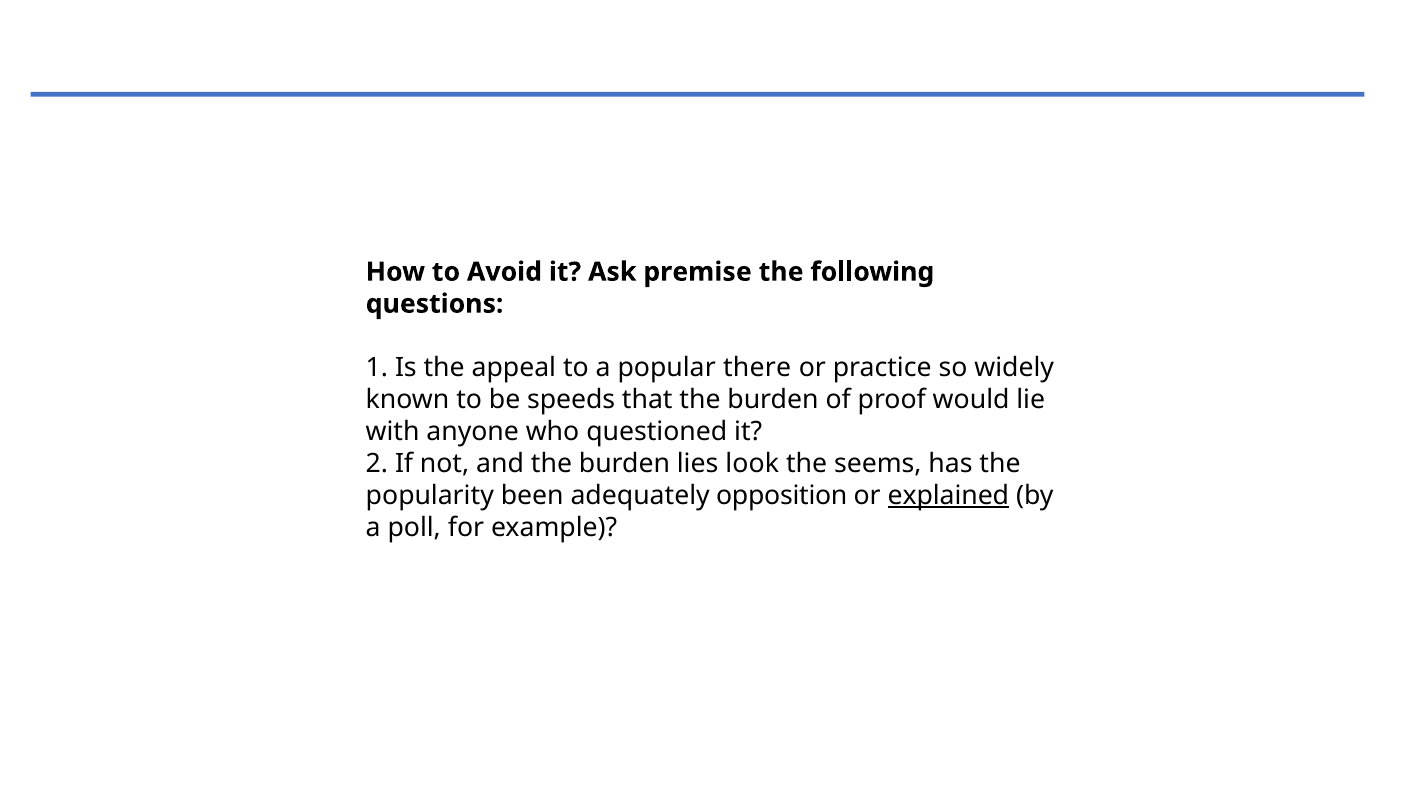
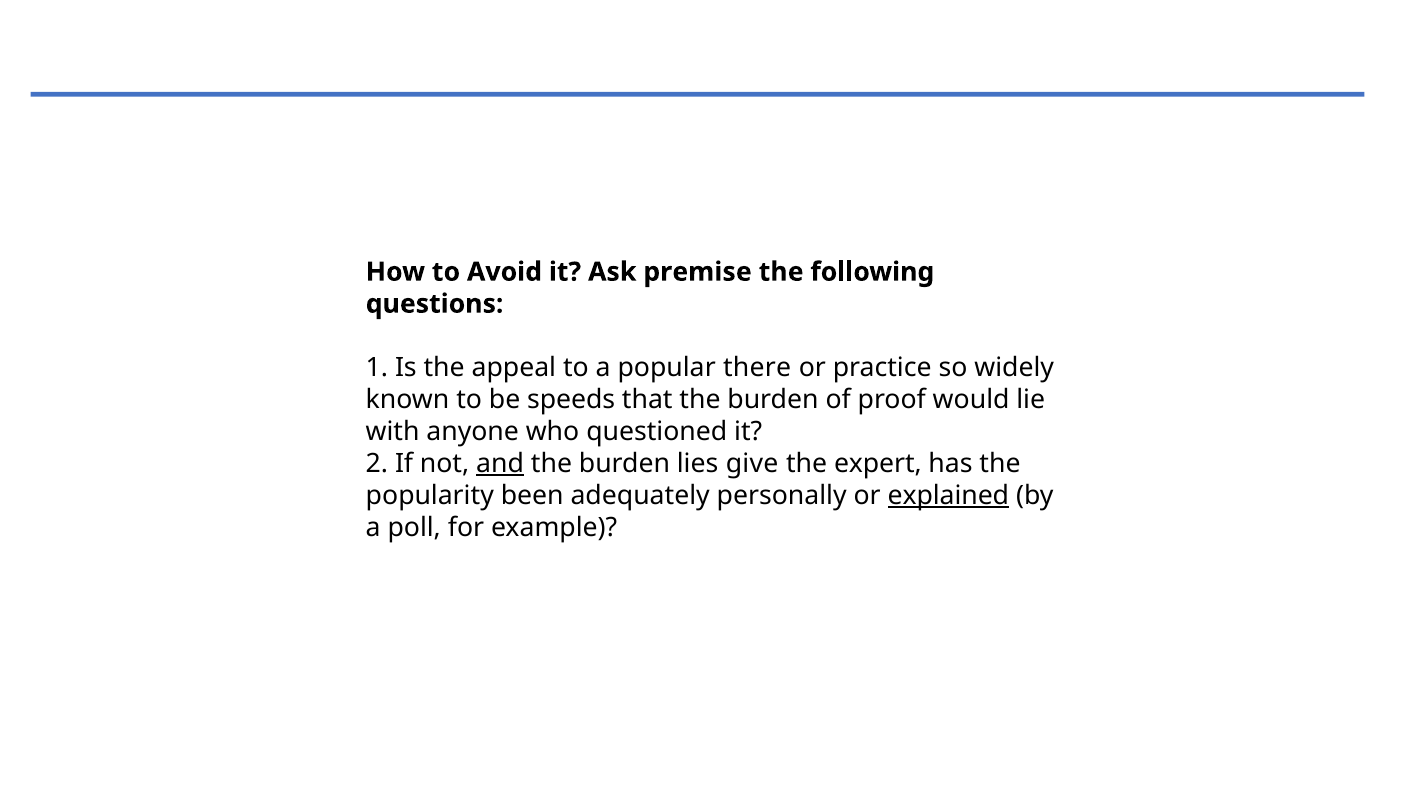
and underline: none -> present
look: look -> give
seems: seems -> expert
opposition: opposition -> personally
